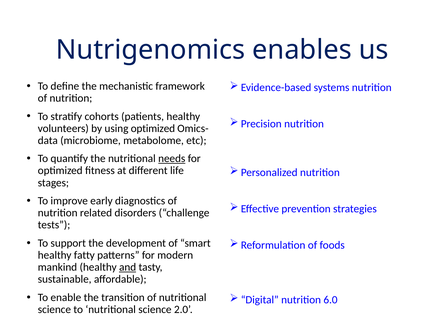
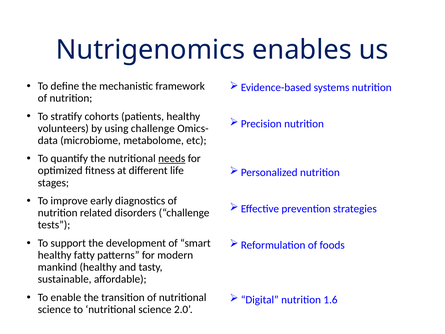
using optimized: optimized -> challenge
and underline: present -> none
6.0: 6.0 -> 1.6
